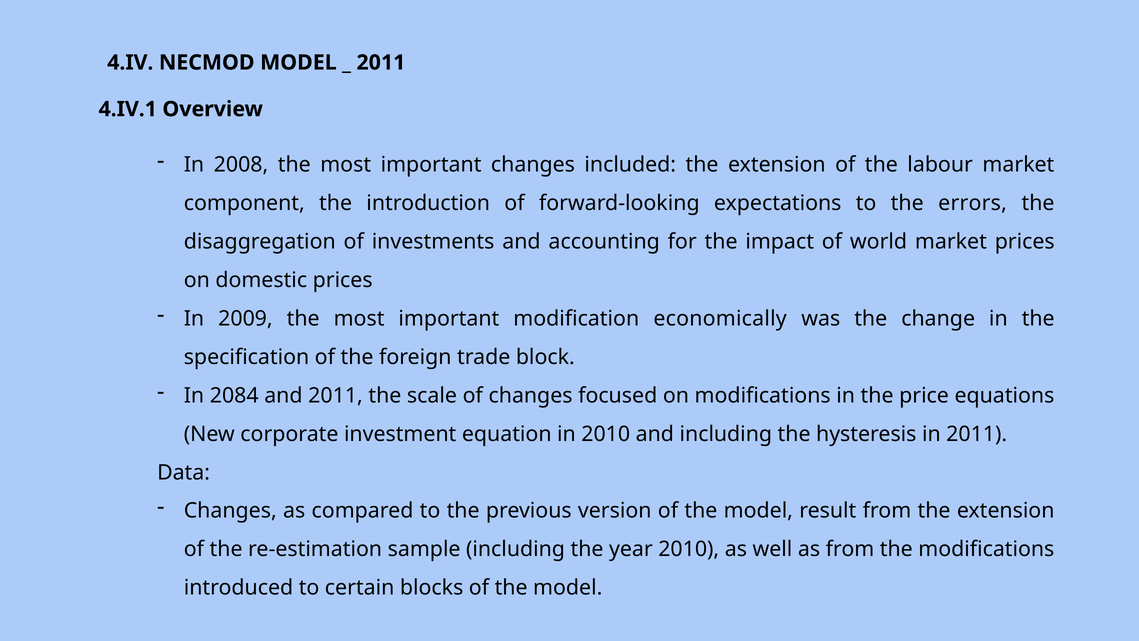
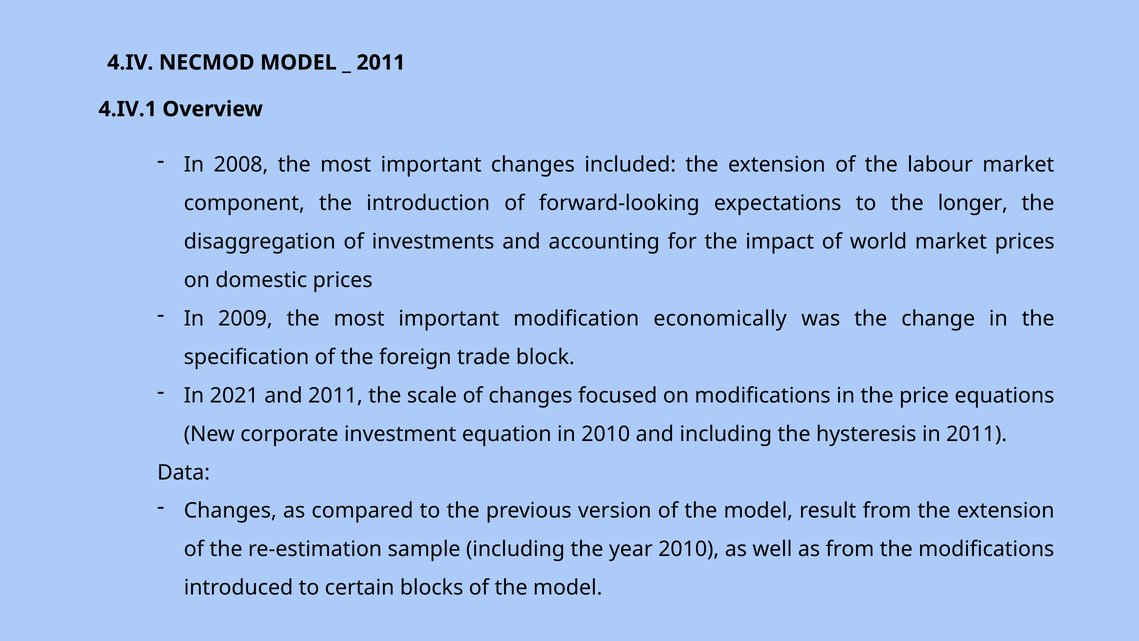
errors: errors -> longer
2084: 2084 -> 2021
